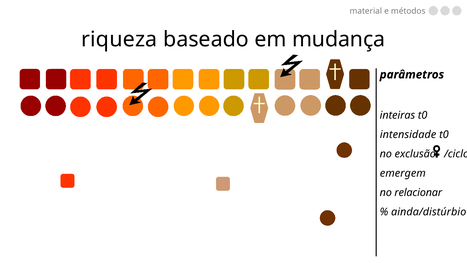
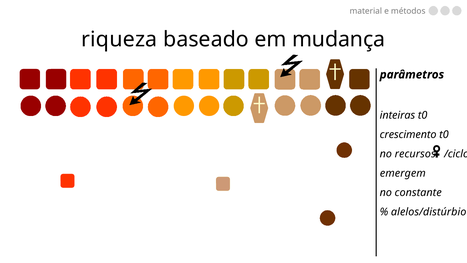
intensidade: intensidade -> crescimento
exclusão: exclusão -> recursos
relacionar: relacionar -> constante
ainda/distúrbio: ainda/distúrbio -> alelos/distúrbio
